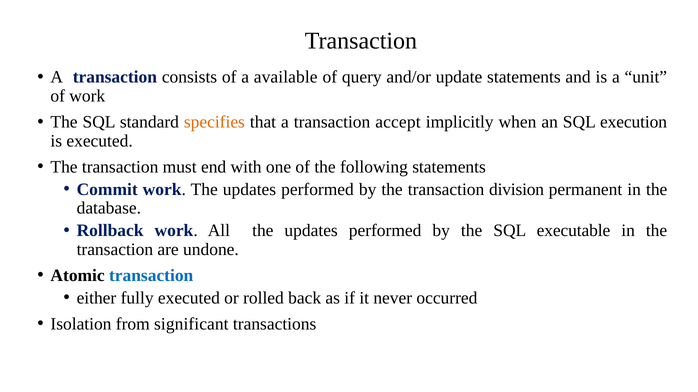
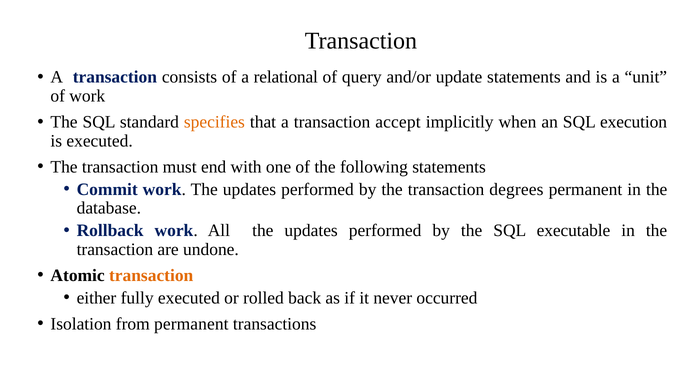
available: available -> relational
division: division -> degrees
transaction at (151, 276) colour: blue -> orange
from significant: significant -> permanent
